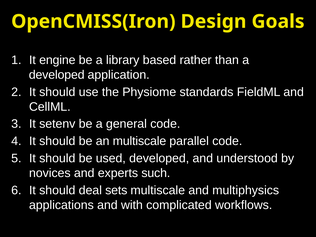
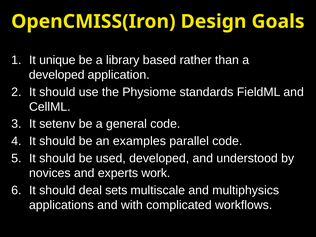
engine: engine -> unique
an multiscale: multiscale -> examples
such: such -> work
